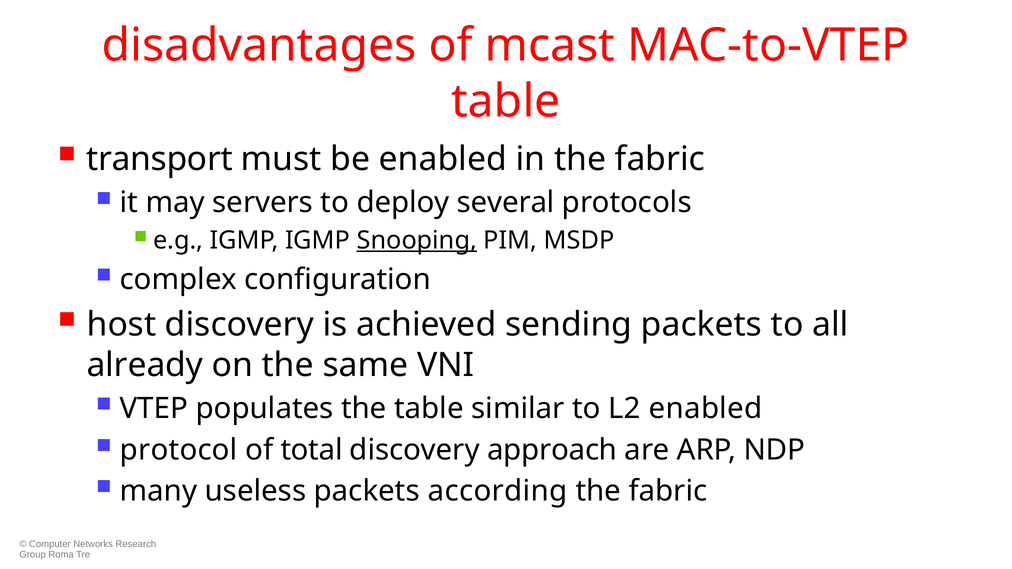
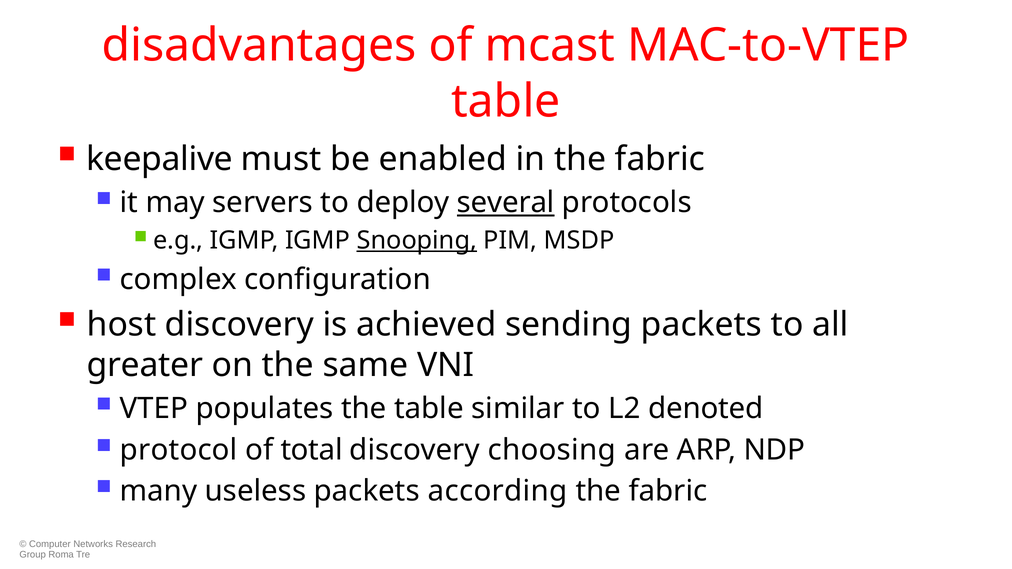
transport: transport -> keepalive
several underline: none -> present
already: already -> greater
L2 enabled: enabled -> denoted
approach: approach -> choosing
